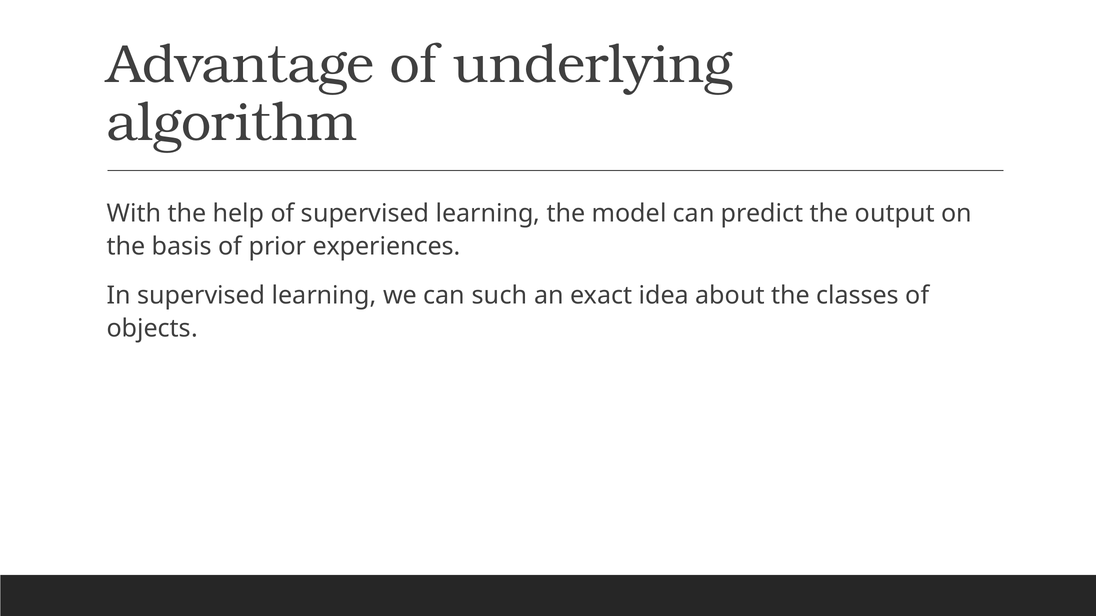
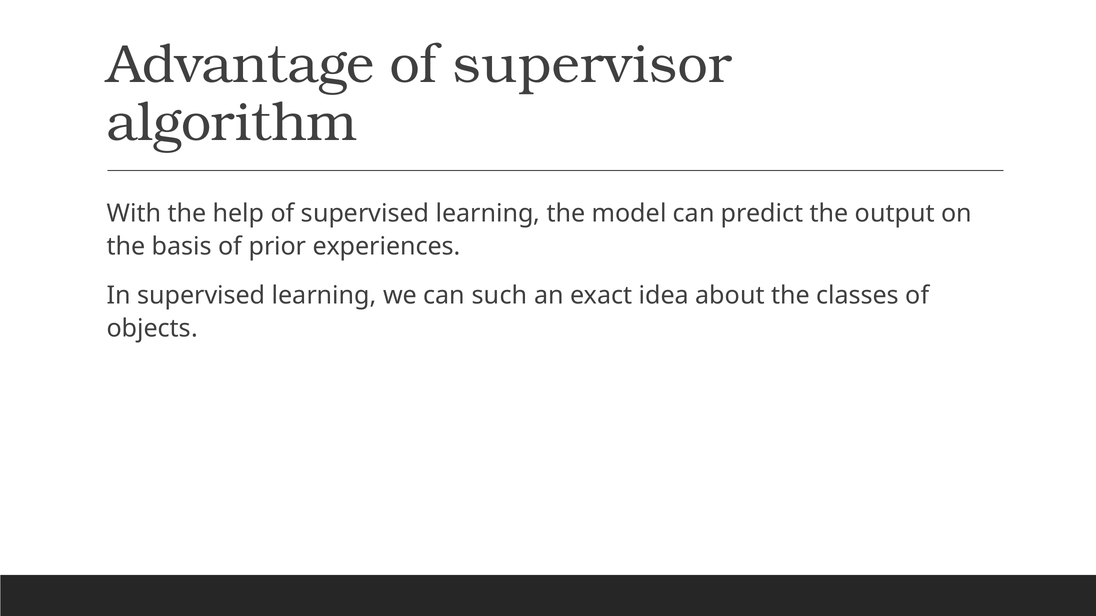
underlying: underlying -> supervisor
